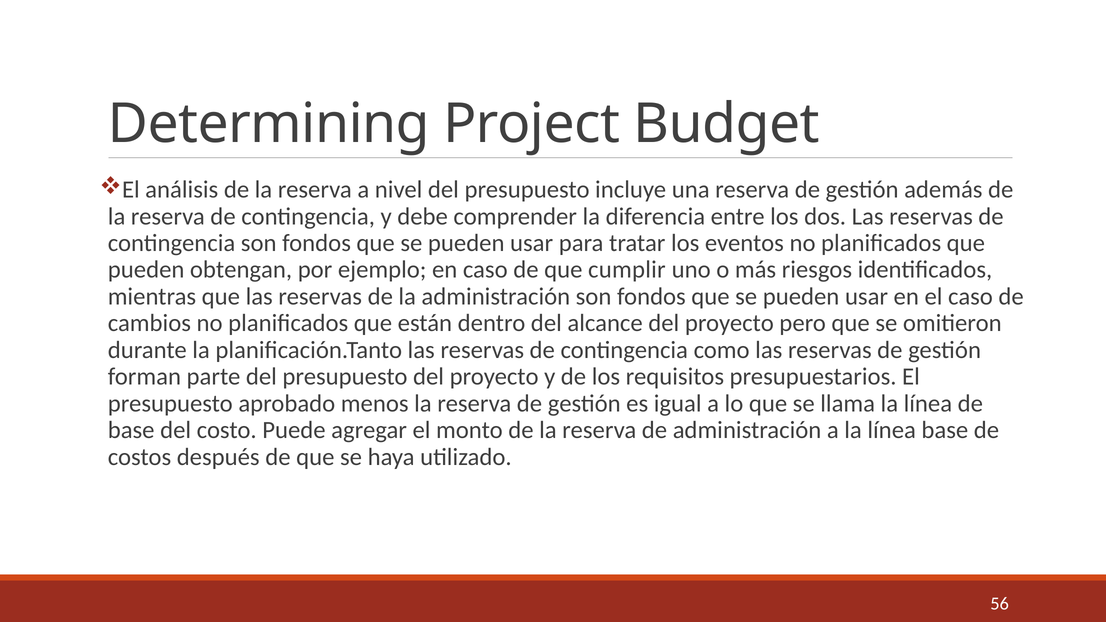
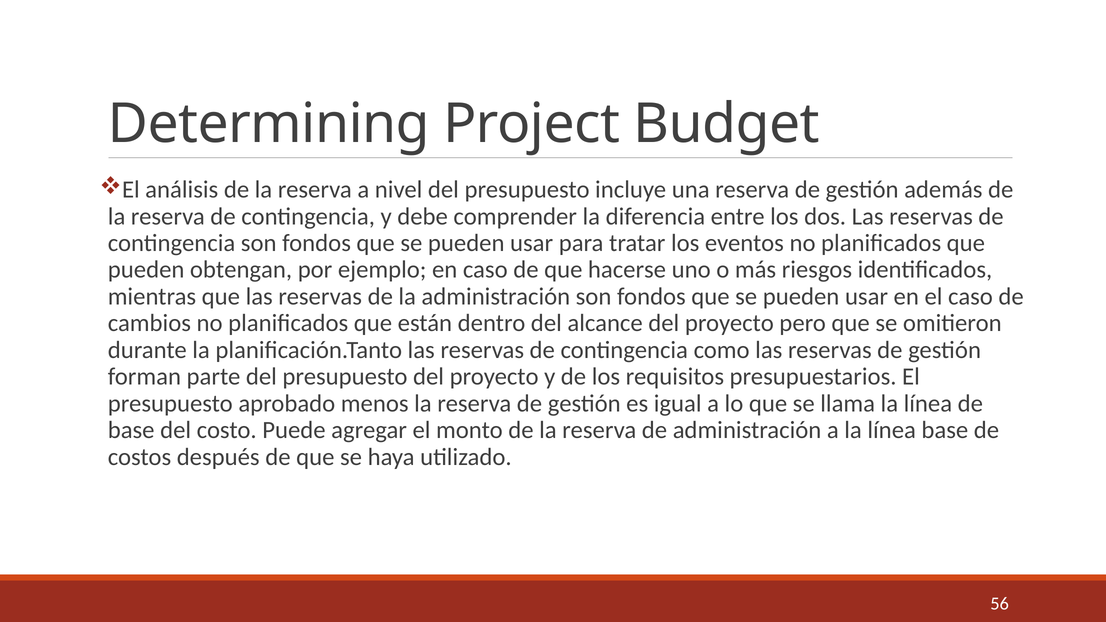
cumplir: cumplir -> hacerse
